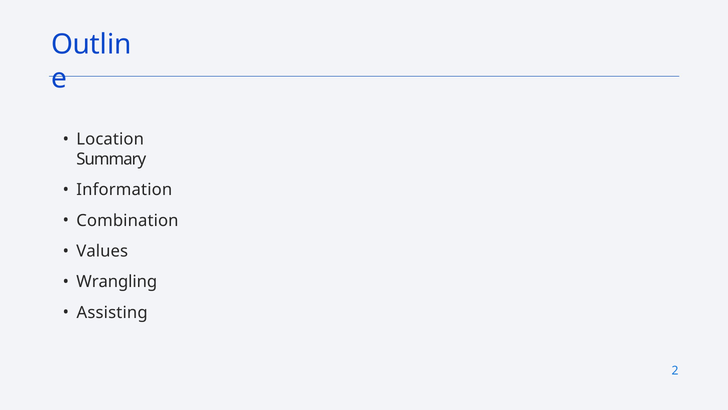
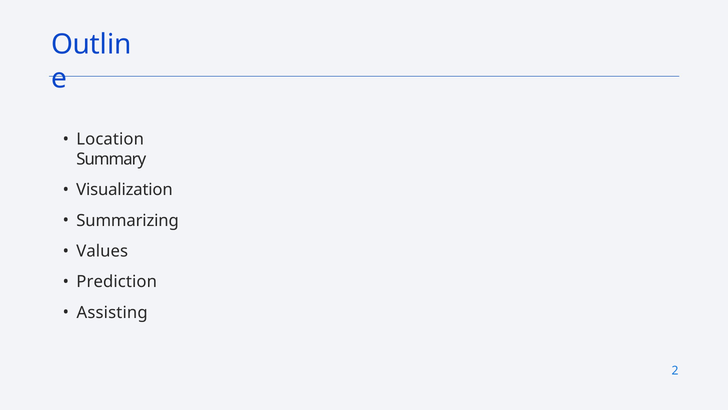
Information: Information -> Visualization
Combination: Combination -> Summarizing
Wrangling: Wrangling -> Prediction
